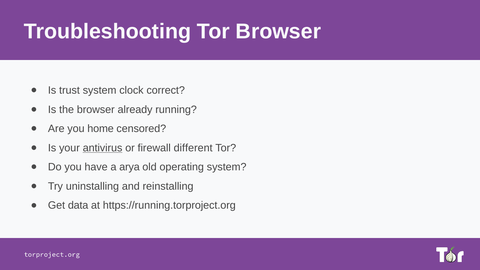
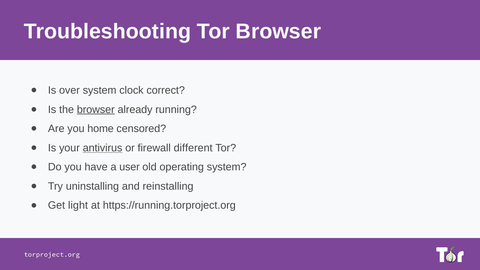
trust: trust -> over
browser at (96, 110) underline: none -> present
arya: arya -> user
data: data -> light
